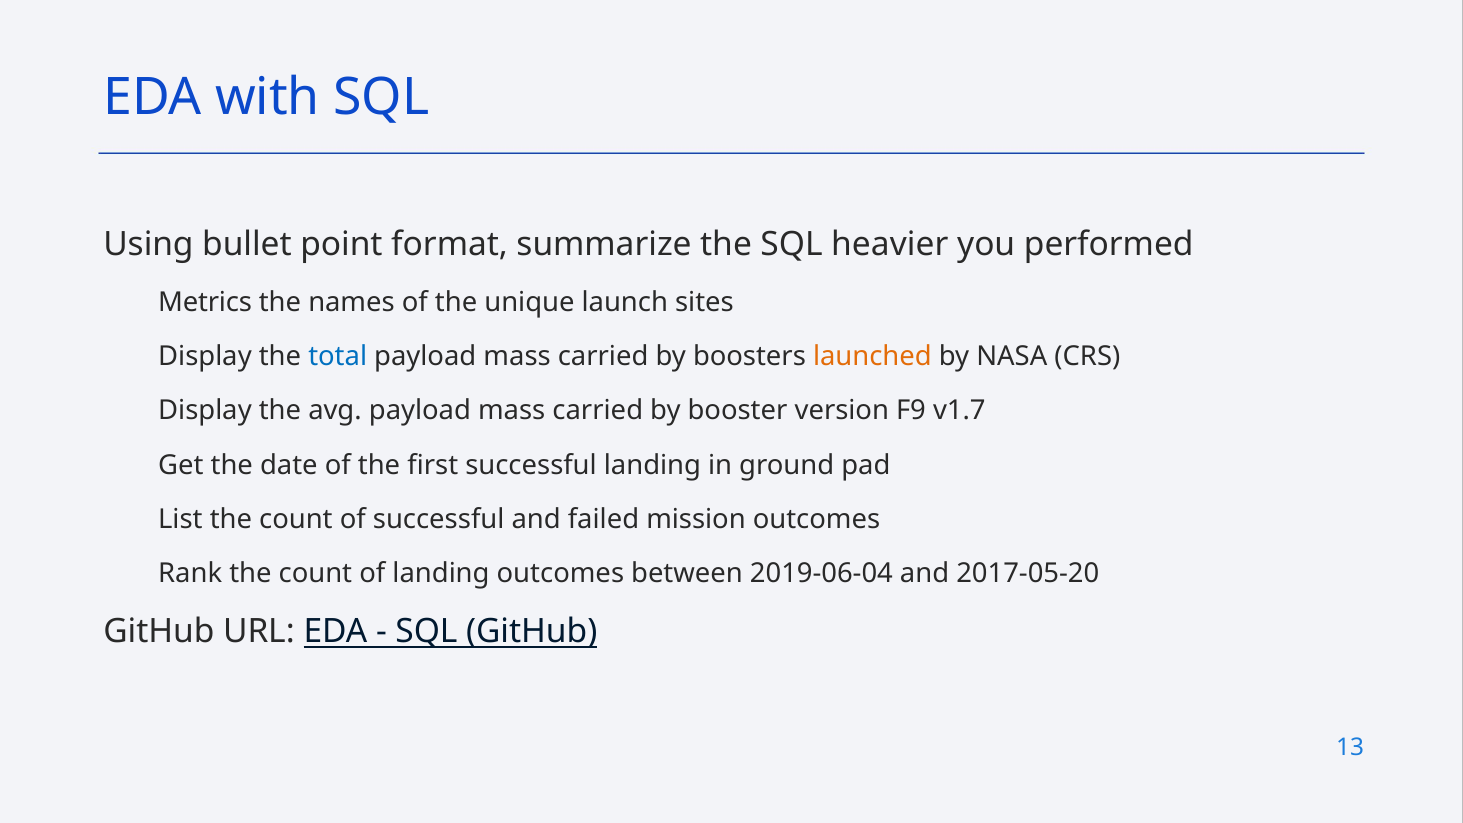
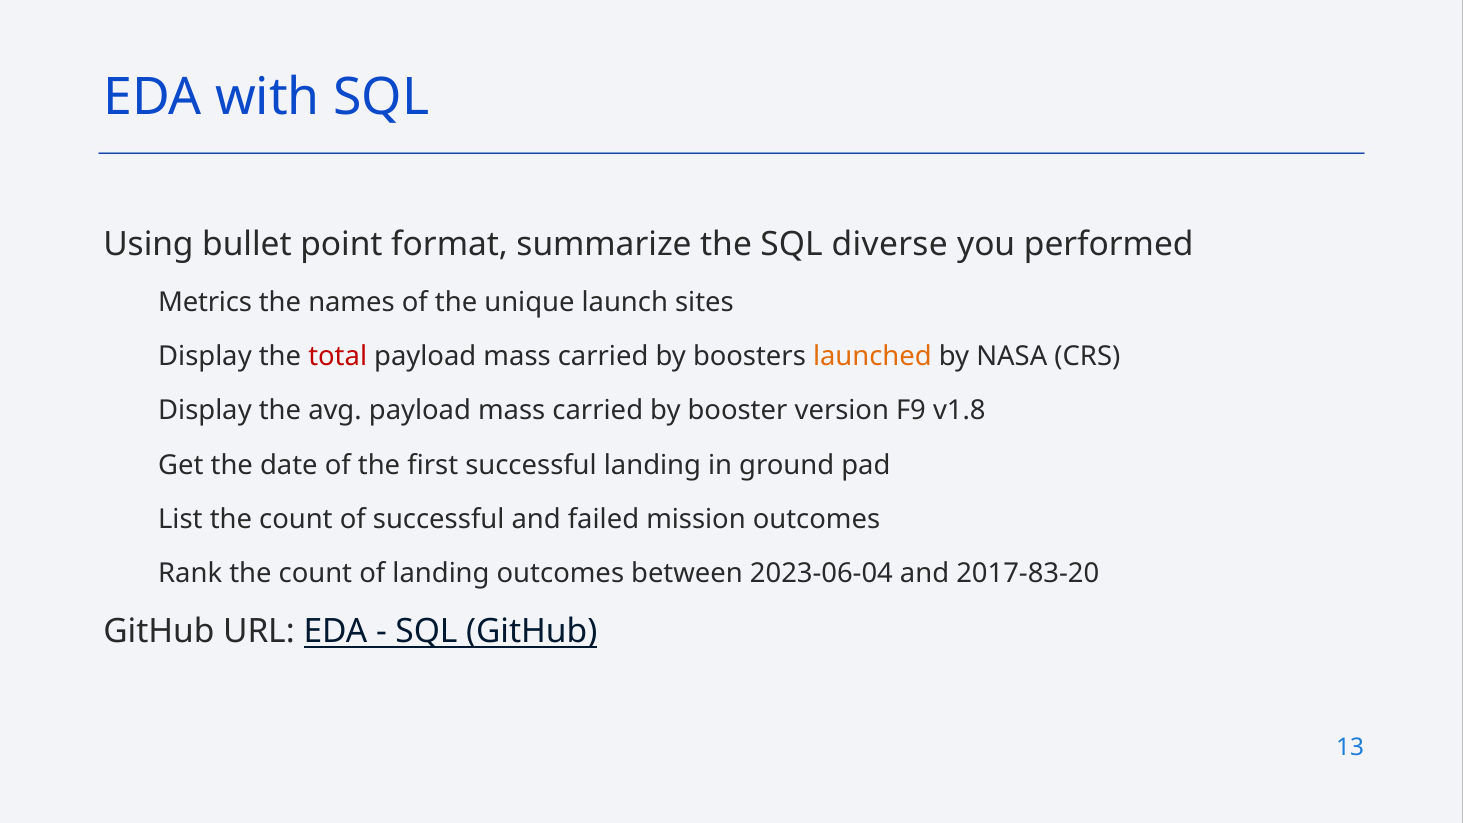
heavier: heavier -> diverse
total colour: blue -> red
v1.7: v1.7 -> v1.8
2019-06-04: 2019-06-04 -> 2023-06-04
2017-05-20: 2017-05-20 -> 2017-83-20
